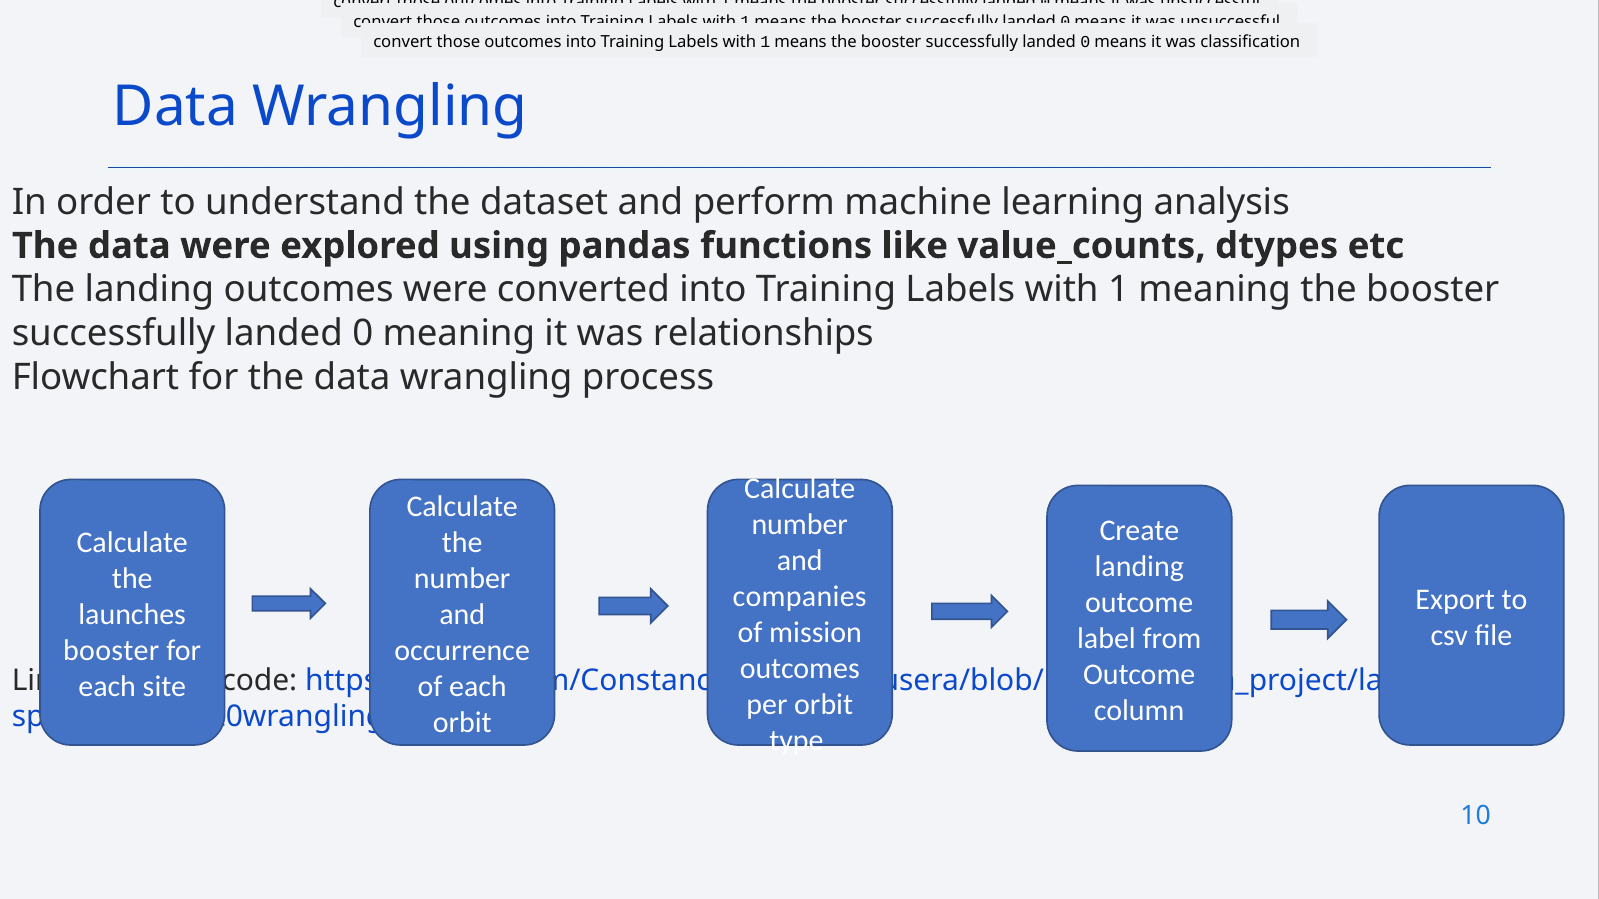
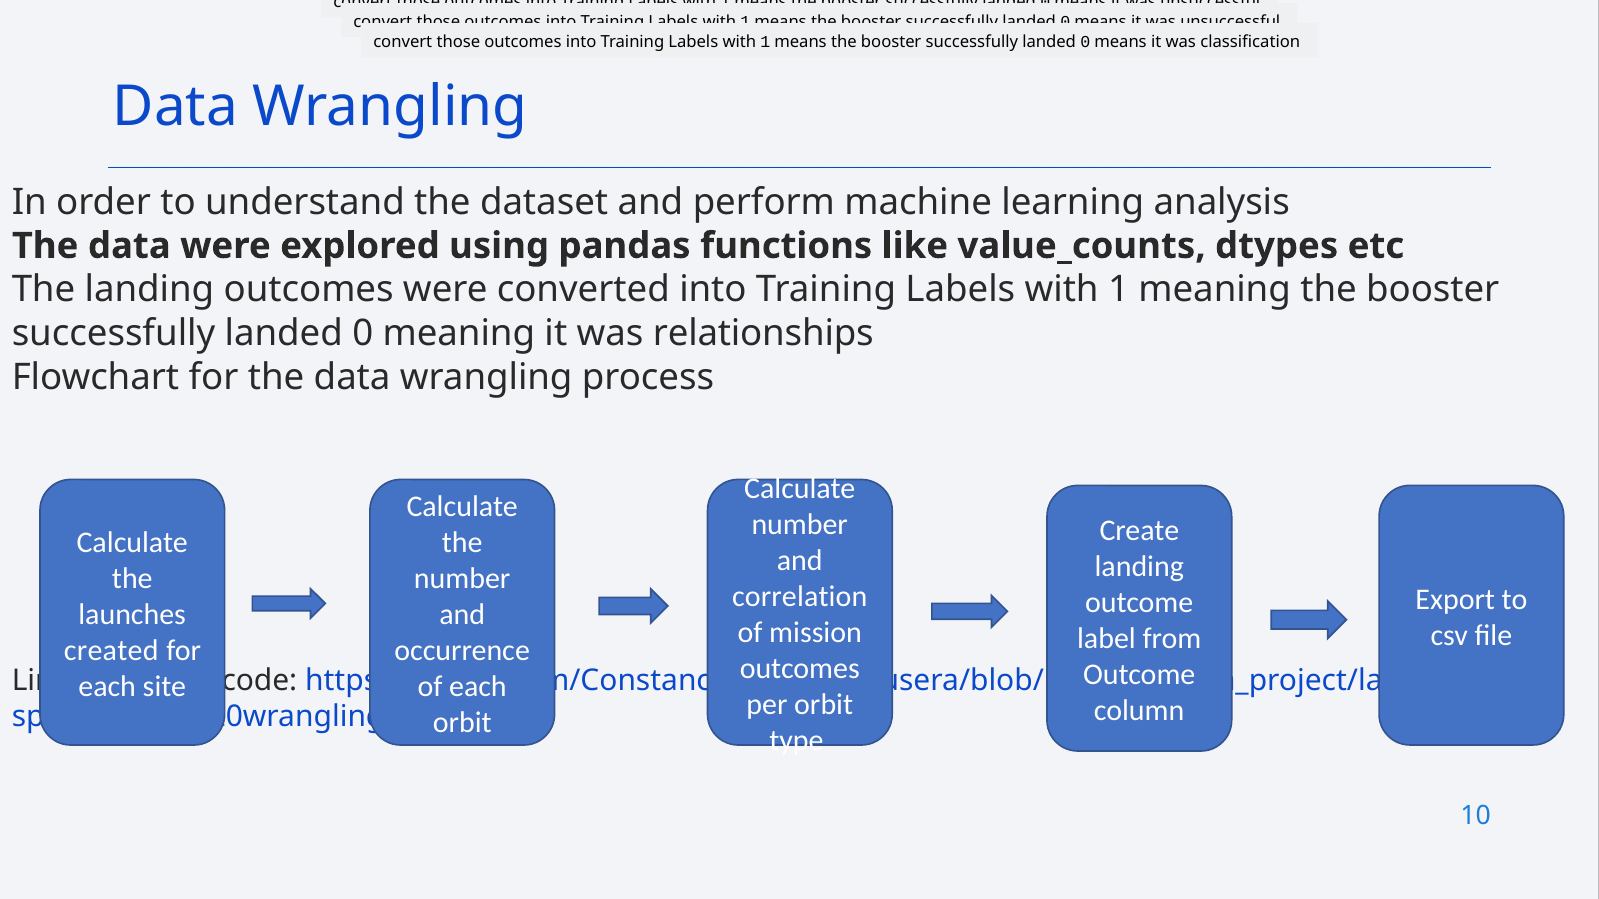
companies: companies -> correlation
booster at (111, 651): booster -> created
